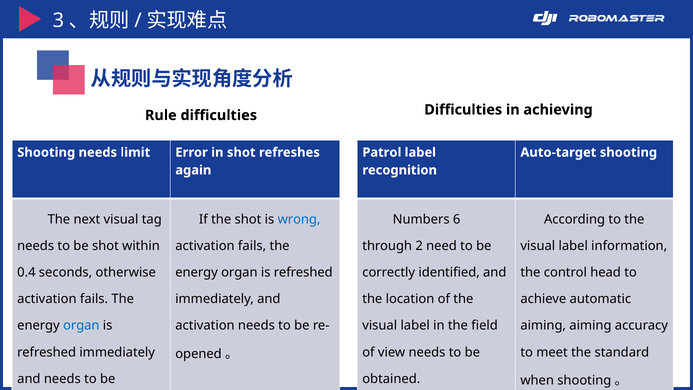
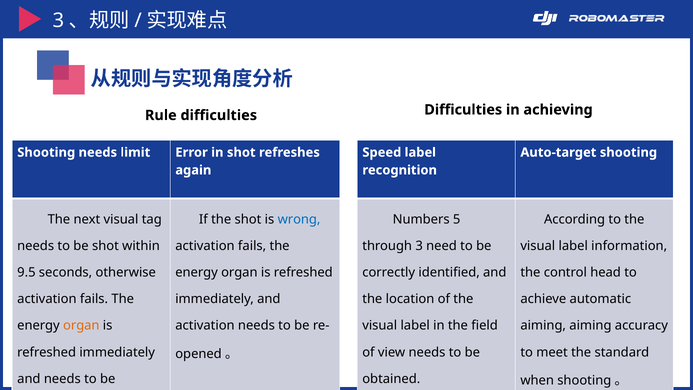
Patrol: Patrol -> Speed
6: 6 -> 5
through 2: 2 -> 3
0.4: 0.4 -> 9.5
organ at (81, 326) colour: blue -> orange
